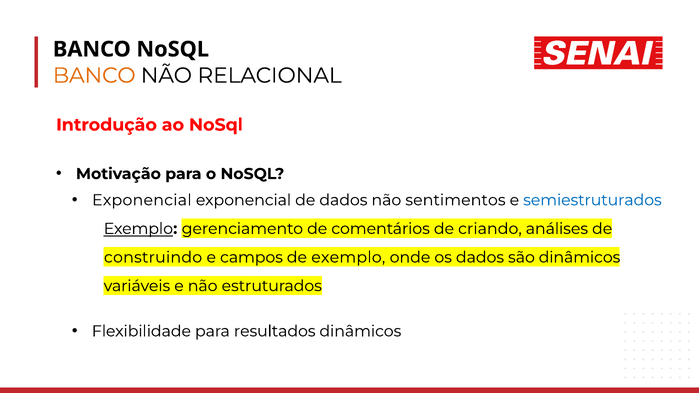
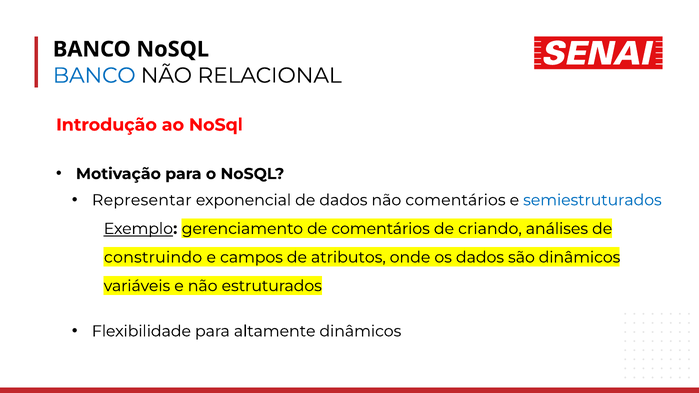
BANCO at (94, 76) colour: orange -> blue
Exponencial at (142, 200): Exponencial -> Representar
não sentimentos: sentimentos -> comentários
de exemplo: exemplo -> atributos
resultados: resultados -> altamente
